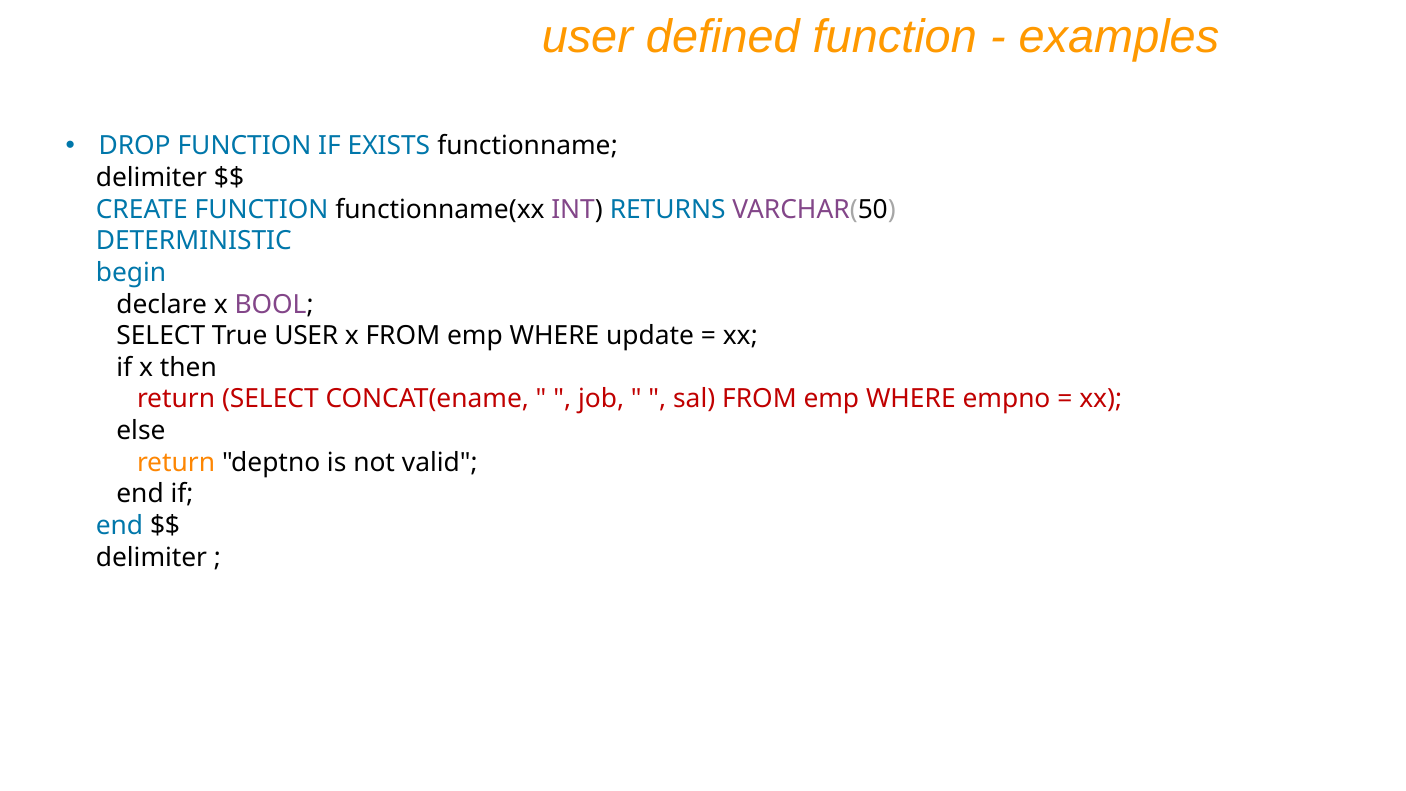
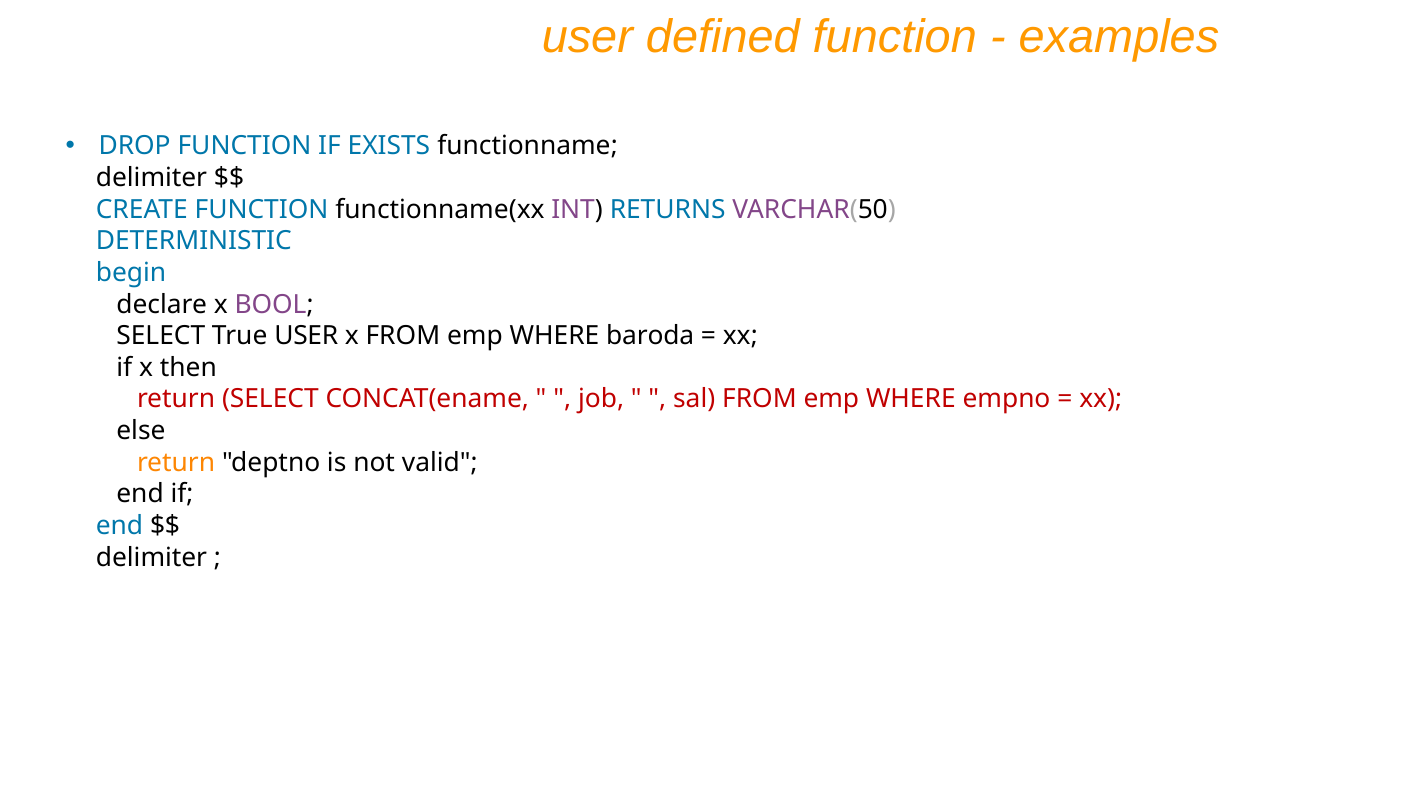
update: update -> baroda
